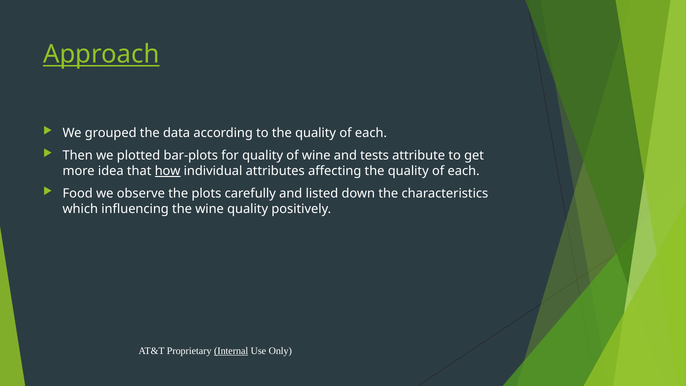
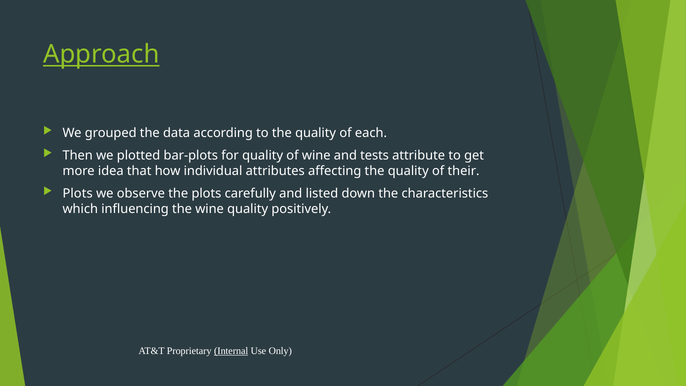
how underline: present -> none
each at (464, 171): each -> their
Food at (78, 193): Food -> Plots
